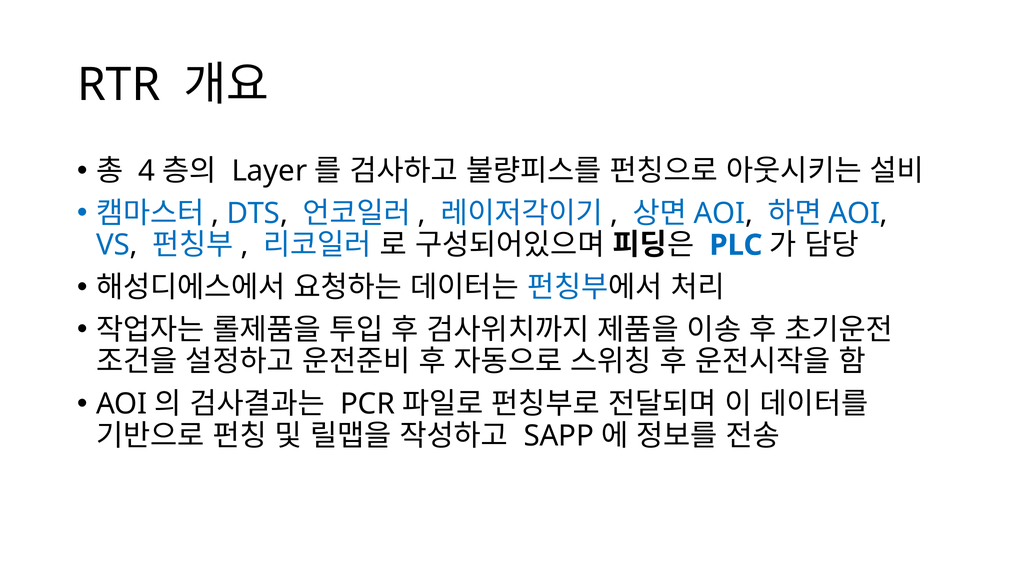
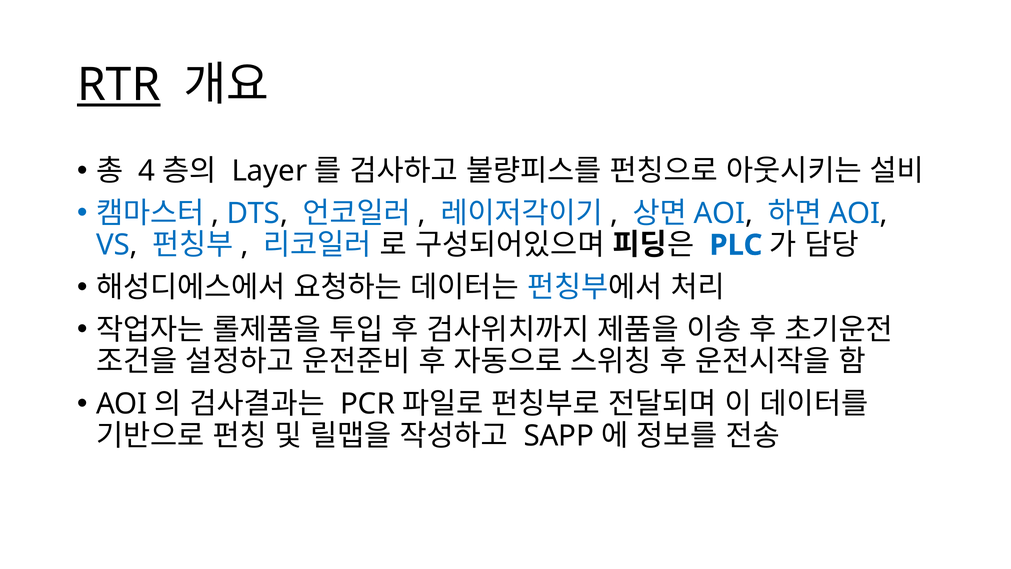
RTR underline: none -> present
